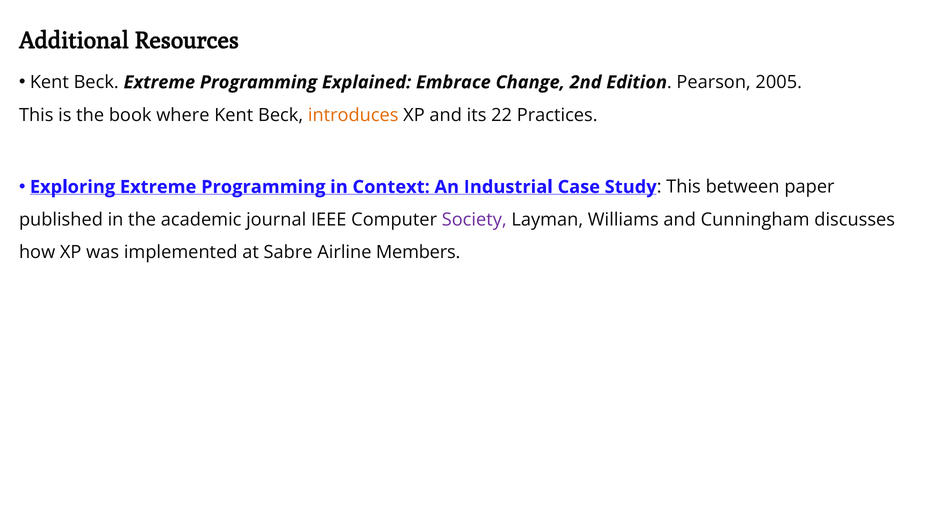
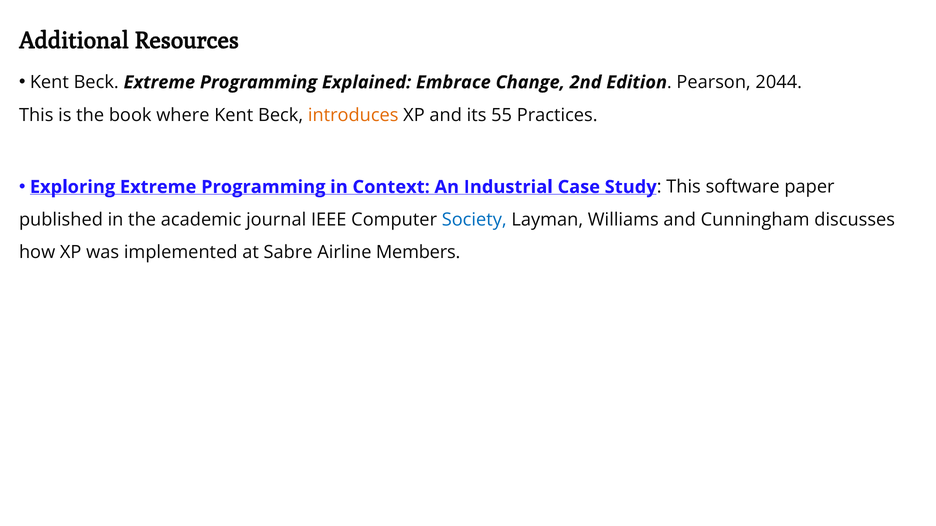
2005: 2005 -> 2044
22: 22 -> 55
between: between -> software
Society colour: purple -> blue
